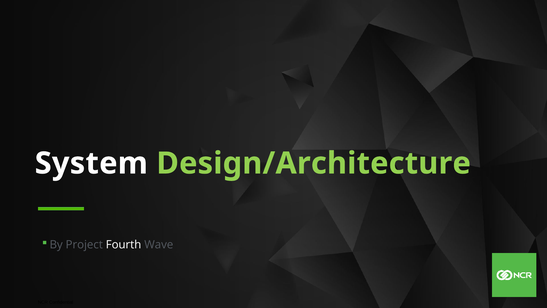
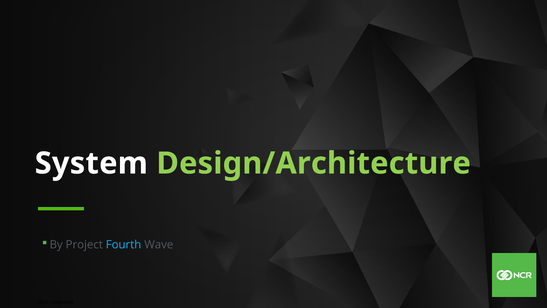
Fourth colour: white -> light blue
